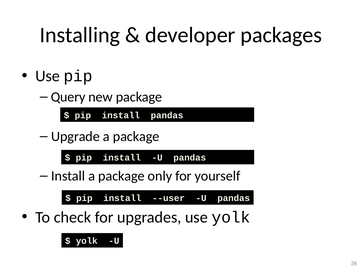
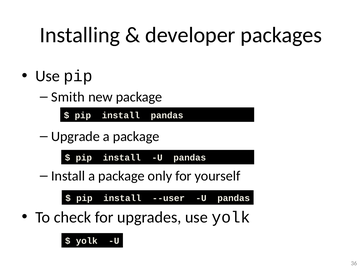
Query: Query -> Smith
